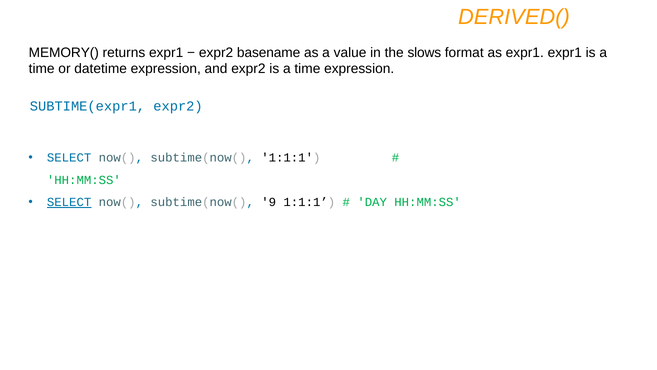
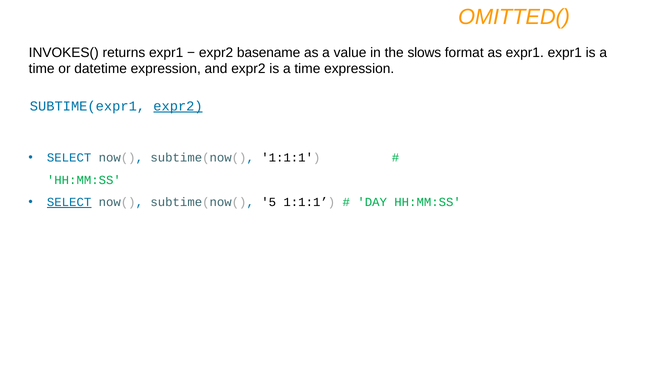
DERIVED(: DERIVED( -> OMITTED(
MEMORY(: MEMORY( -> INVOKES(
expr2 at (178, 106) underline: none -> present
9: 9 -> 5
